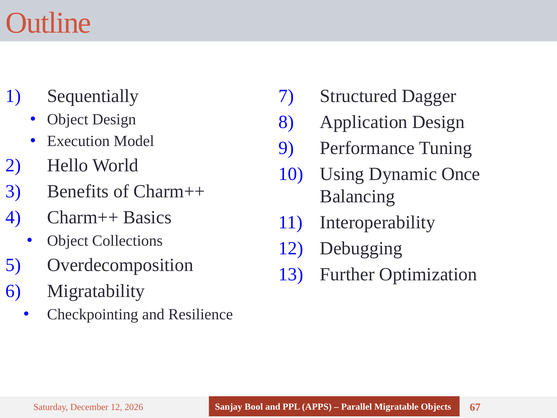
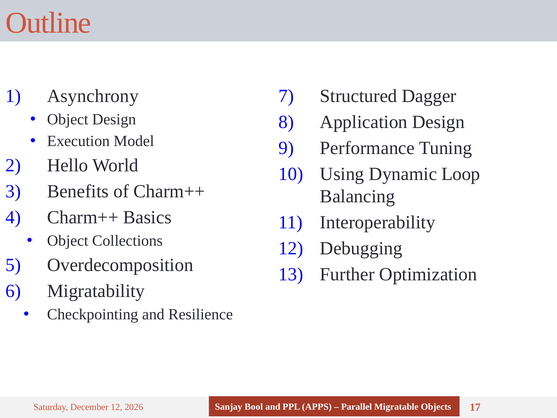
Sequentially: Sequentially -> Asynchrony
Once: Once -> Loop
67: 67 -> 17
